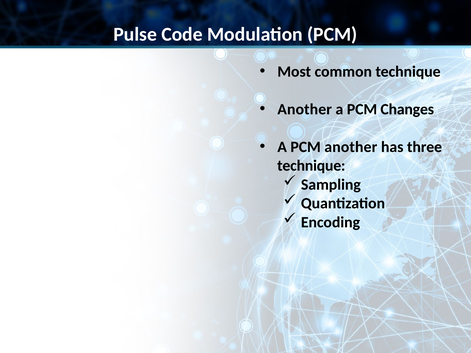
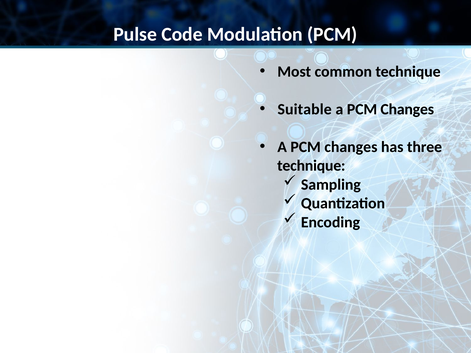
Another at (305, 109): Another -> Suitable
another at (351, 147): another -> changes
